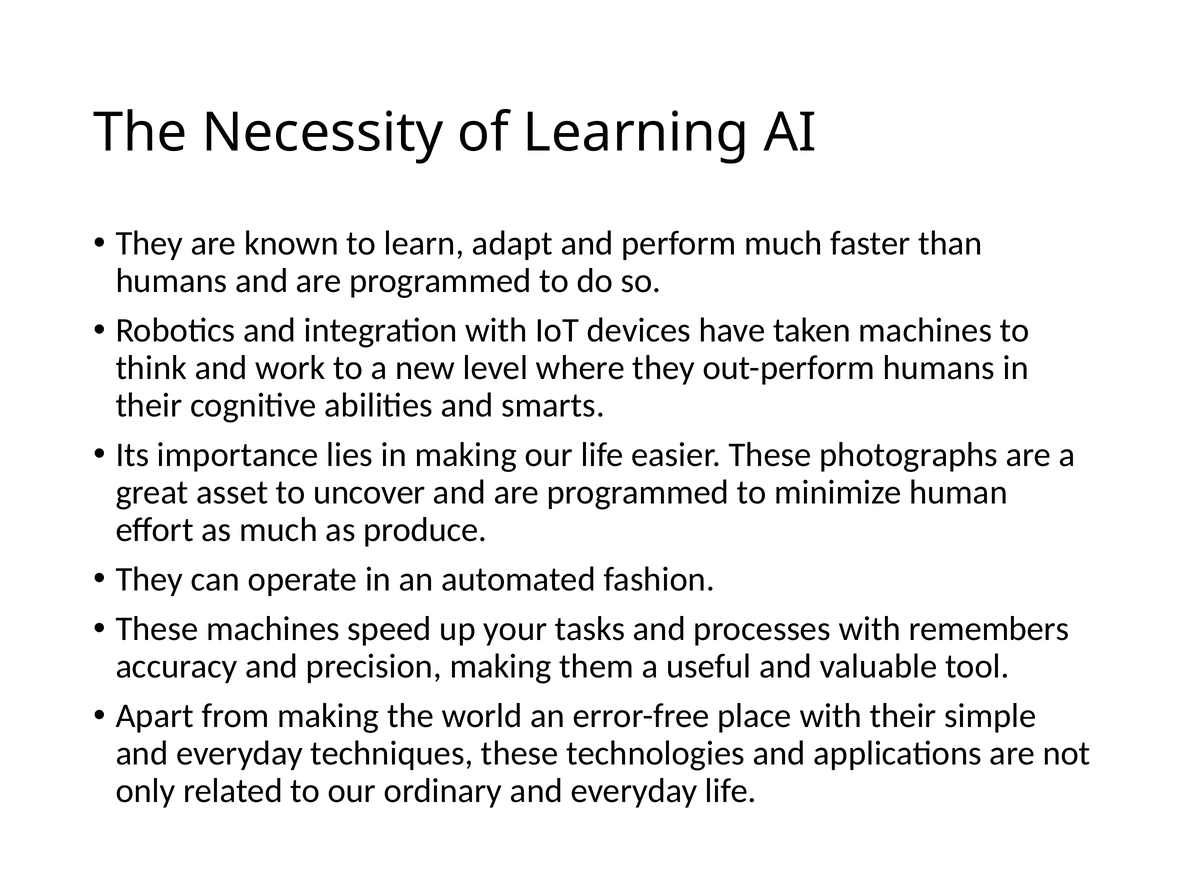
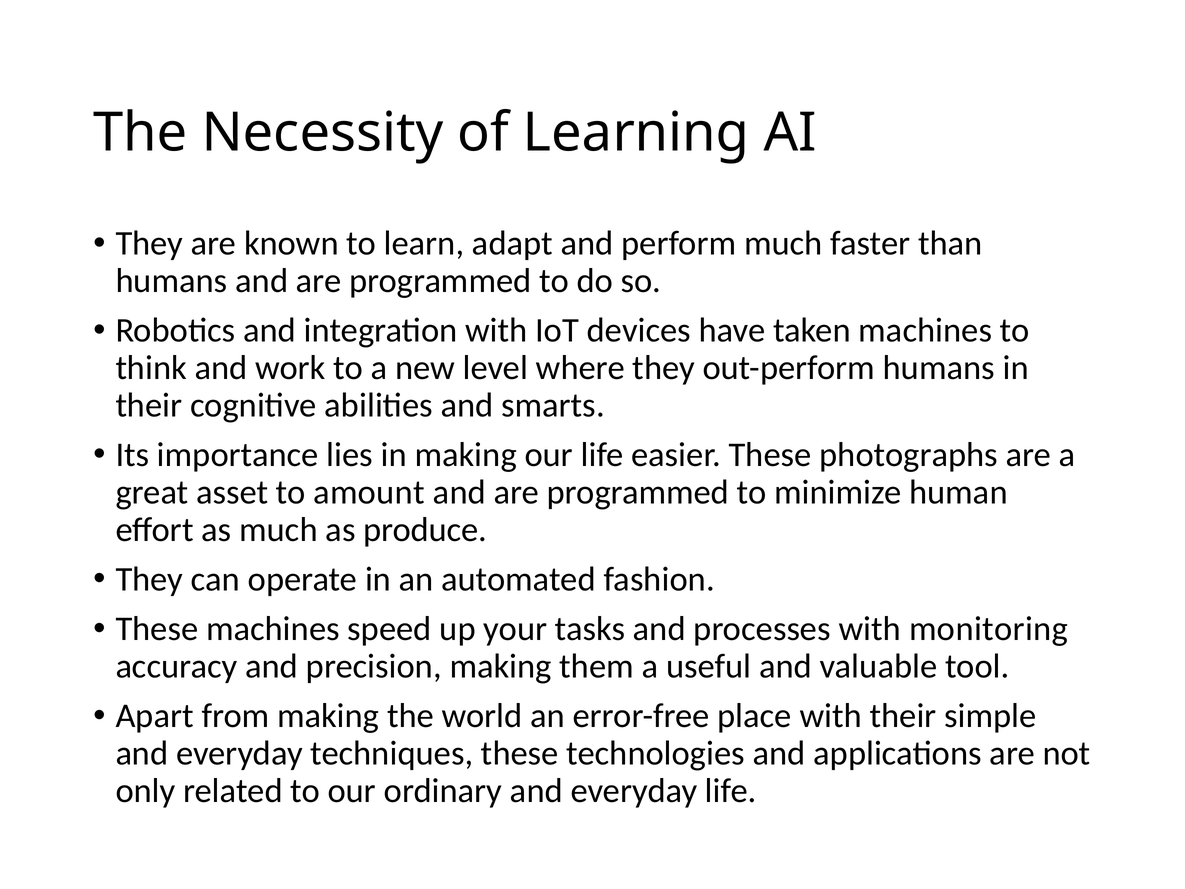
uncover: uncover -> amount
remembers: remembers -> monitoring
